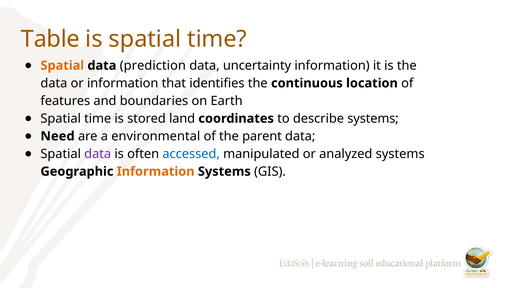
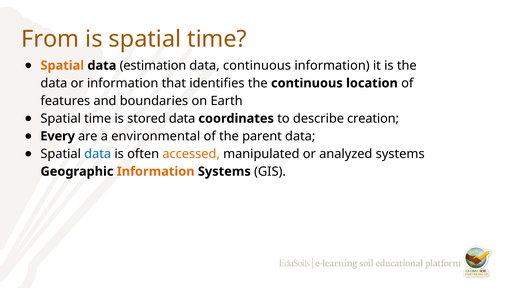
Table: Table -> From
prediction: prediction -> estimation
data uncertainty: uncertainty -> continuous
stored land: land -> data
describe systems: systems -> creation
Need: Need -> Every
data at (98, 154) colour: purple -> blue
accessed colour: blue -> orange
